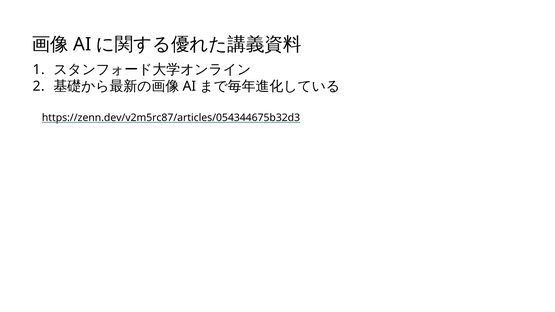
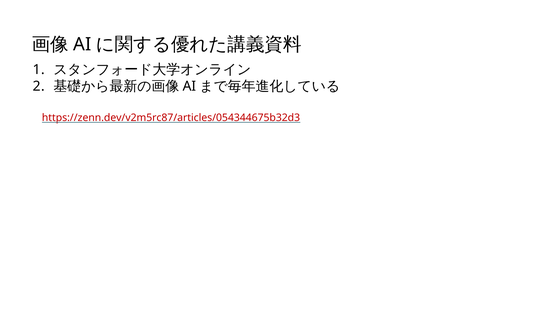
https://zenn.dev/v2m5rc87/articles/054344675b32d3 colour: black -> red
